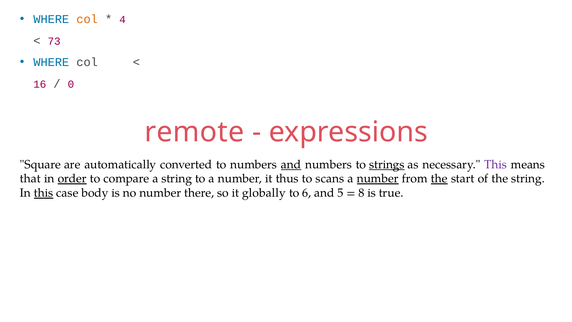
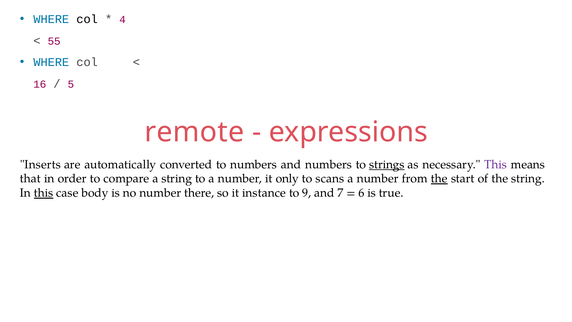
col at (87, 19) colour: orange -> black
73: 73 -> 55
0: 0 -> 5
Square: Square -> Inserts
and at (291, 164) underline: present -> none
order underline: present -> none
thus: thus -> only
number at (378, 179) underline: present -> none
globally: globally -> instance
6: 6 -> 9
5: 5 -> 7
8: 8 -> 6
